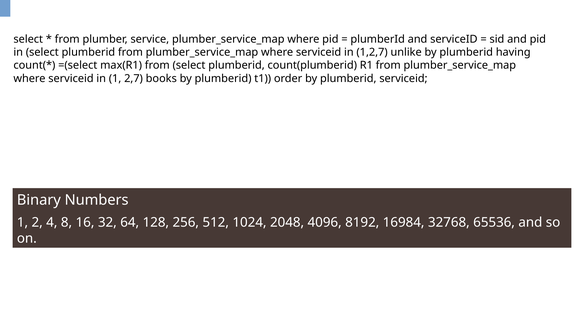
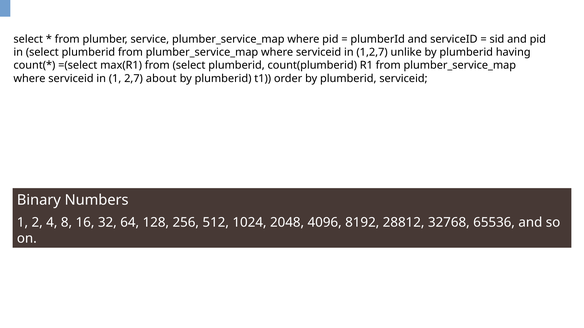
books: books -> about
16984: 16984 -> 28812
